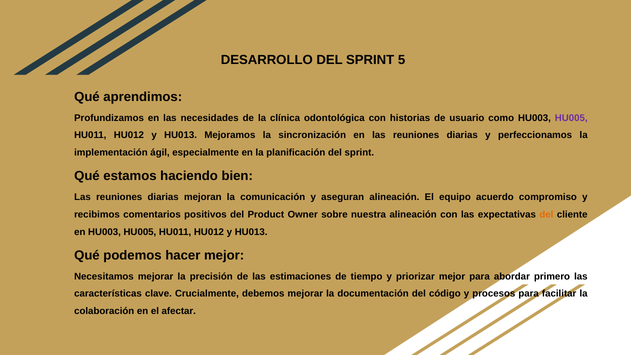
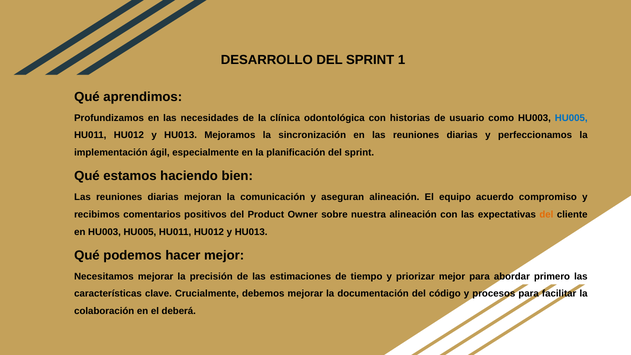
5: 5 -> 1
HU005 at (571, 118) colour: purple -> blue
afectar: afectar -> deberá
